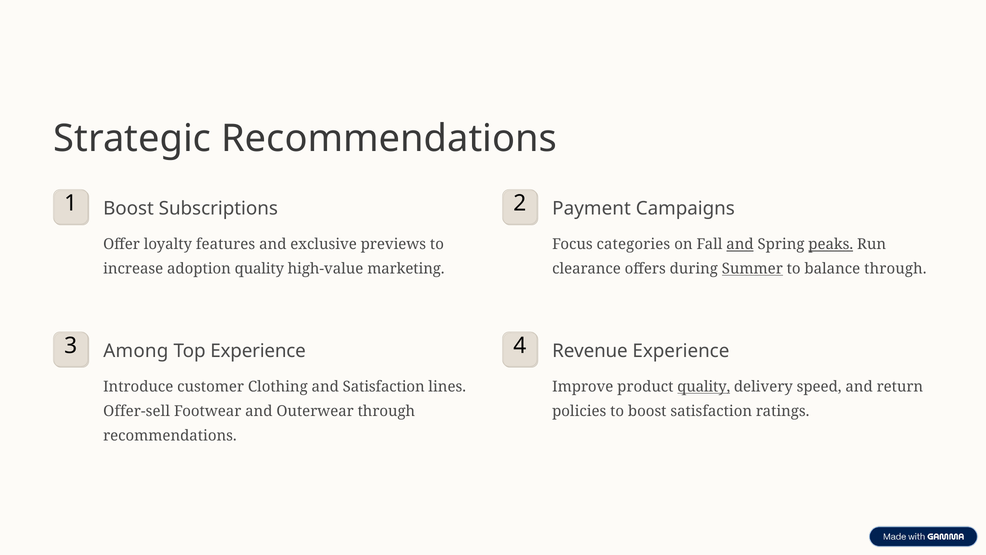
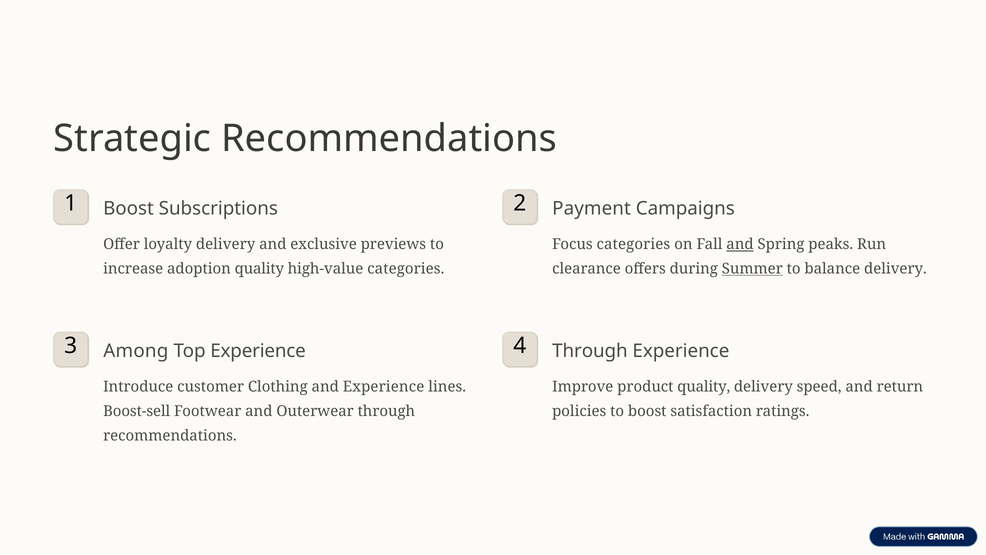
loyalty features: features -> delivery
peaks underline: present -> none
high-value marketing: marketing -> categories
balance through: through -> delivery
4 Revenue: Revenue -> Through
and Satisfaction: Satisfaction -> Experience
quality at (704, 387) underline: present -> none
Offer-sell: Offer-sell -> Boost-sell
